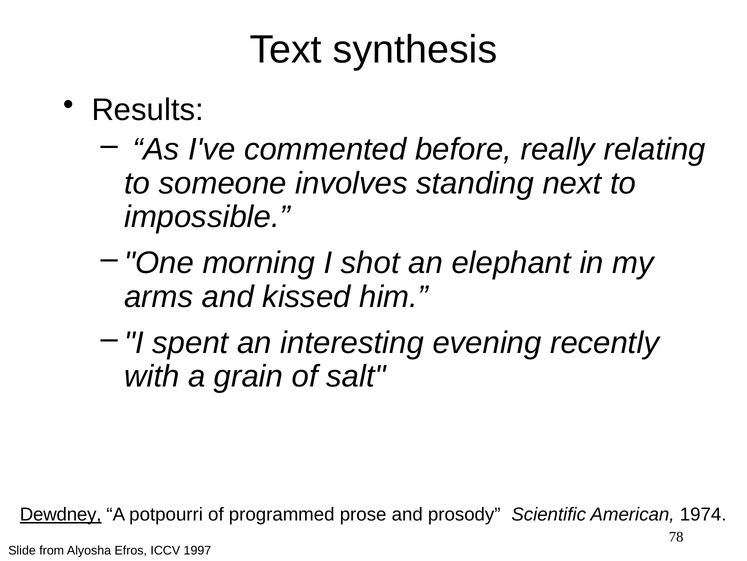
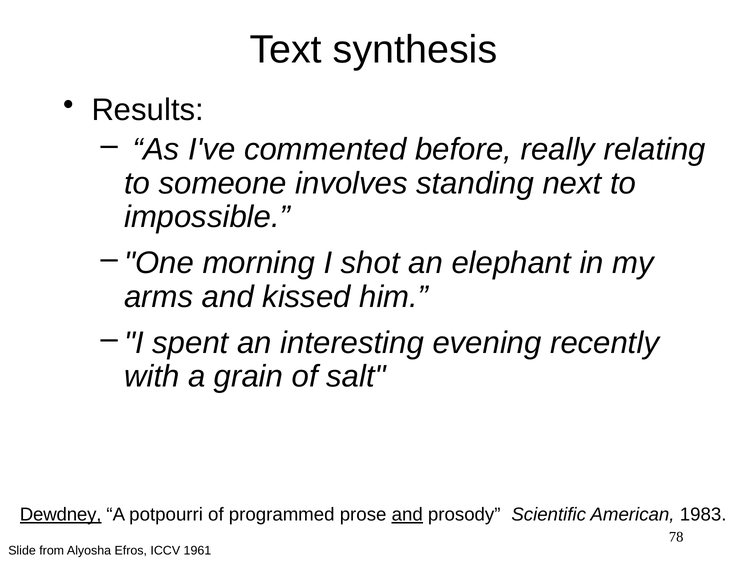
and at (407, 514) underline: none -> present
1974: 1974 -> 1983
1997: 1997 -> 1961
